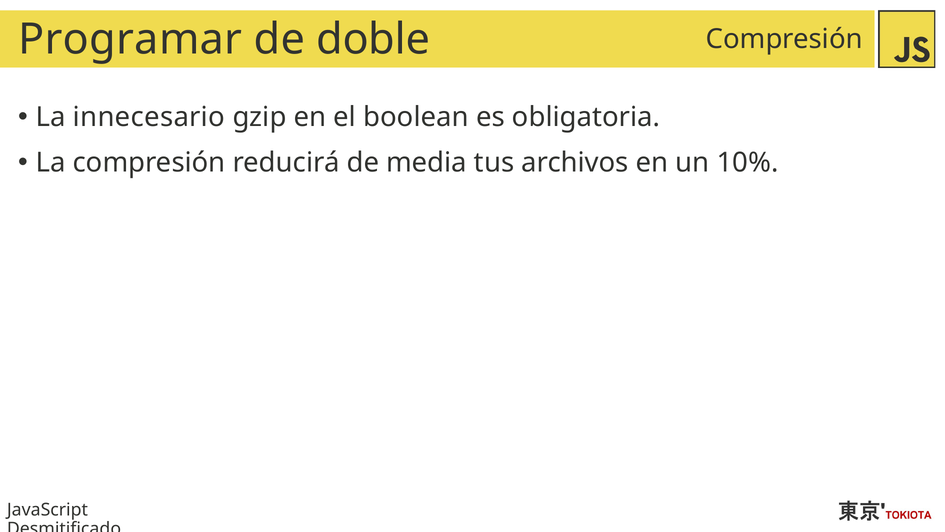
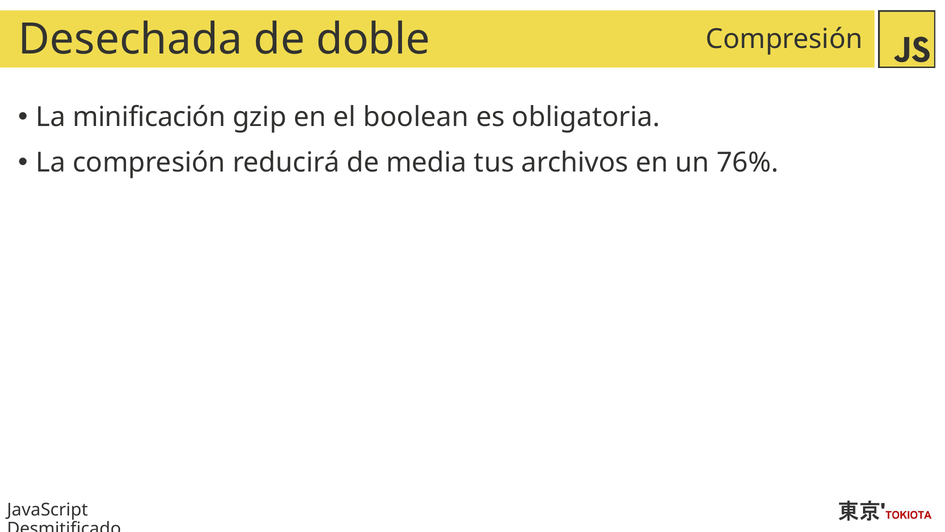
Programar: Programar -> Desechada
innecesario: innecesario -> minificación
10%: 10% -> 76%
